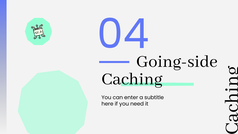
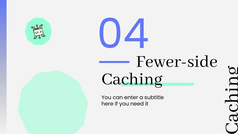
Going-side: Going-side -> Fewer-side
